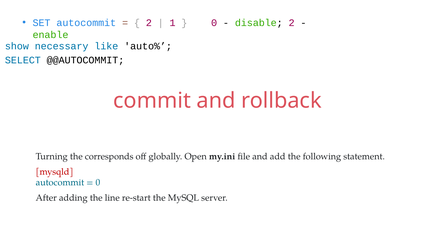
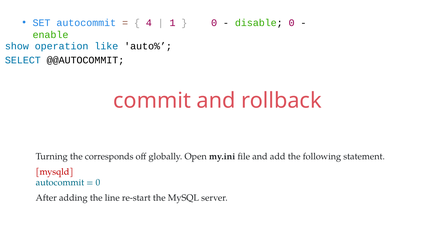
2 at (149, 23): 2 -> 4
disable 2: 2 -> 0
necessary: necessary -> operation
